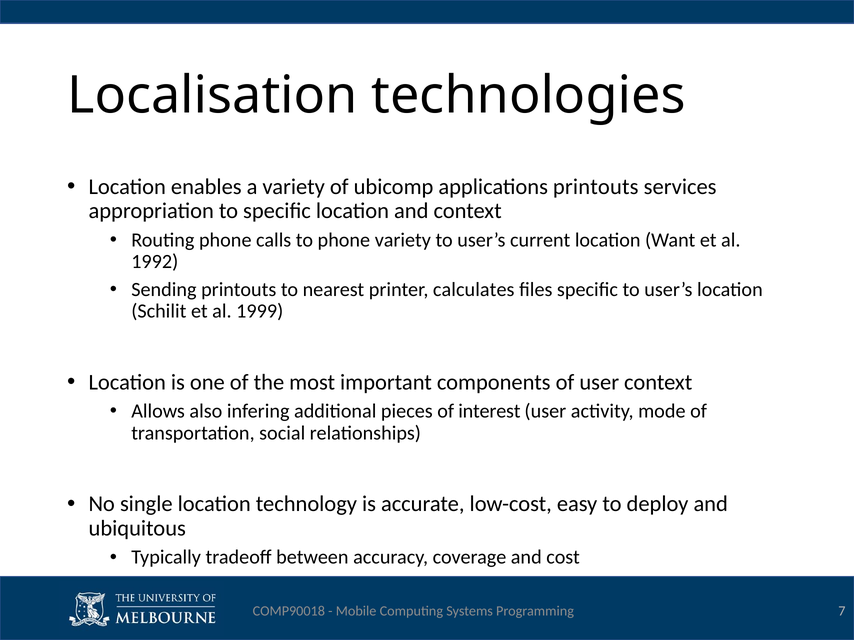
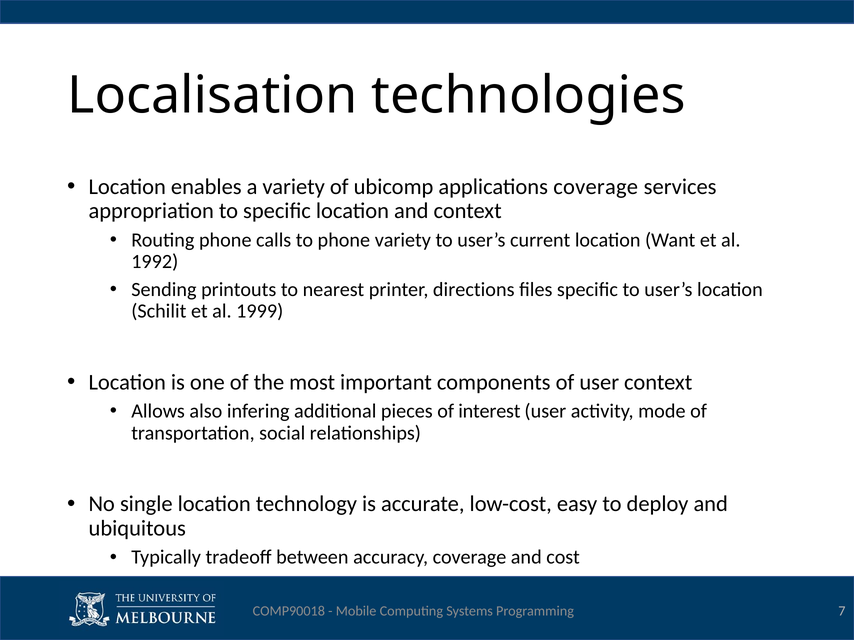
applications printouts: printouts -> coverage
calculates: calculates -> directions
